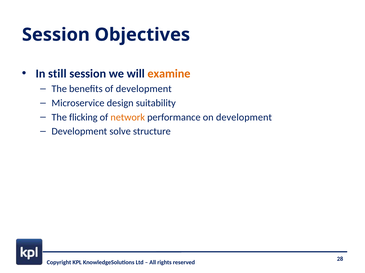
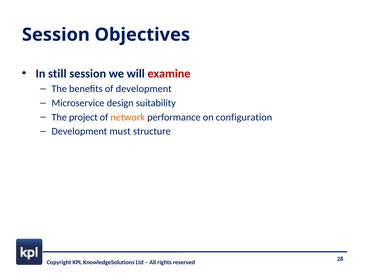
examine colour: orange -> red
flicking: flicking -> project
on development: development -> configuration
solve: solve -> must
